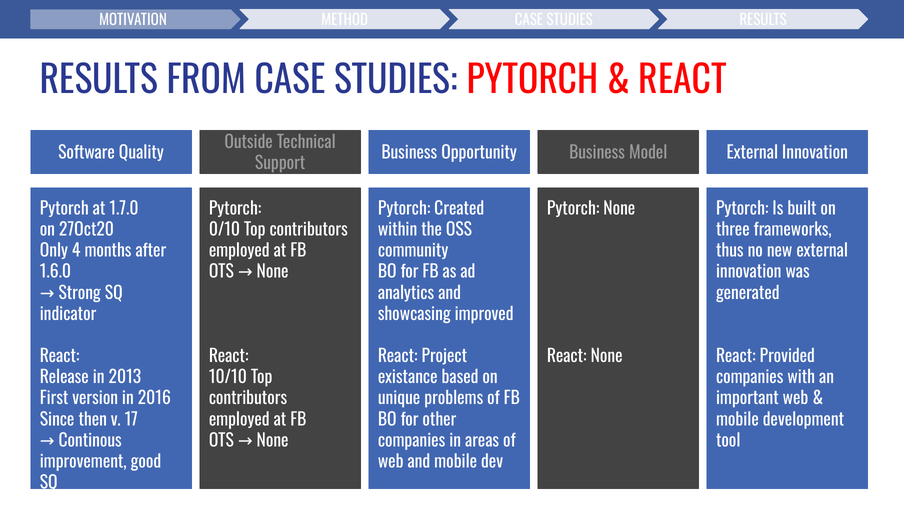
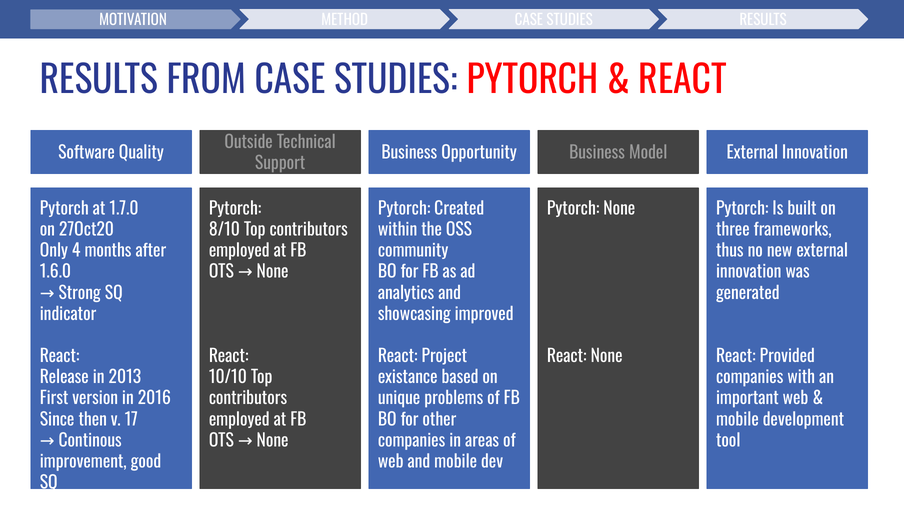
0/10: 0/10 -> 8/10
